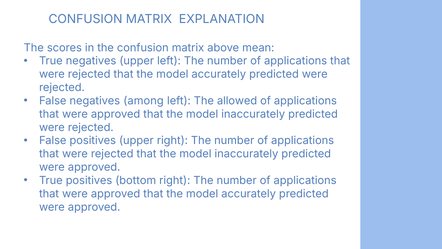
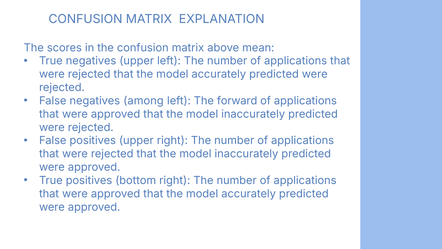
allowed: allowed -> forward
